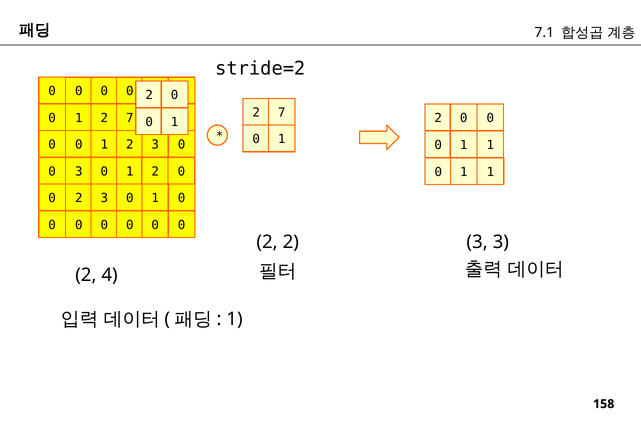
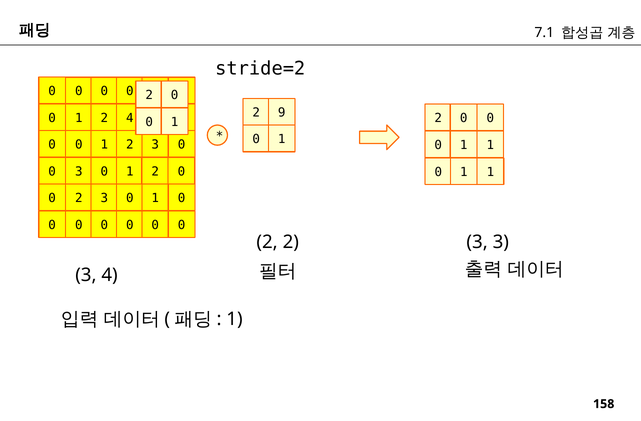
7 at (282, 113): 7 -> 9
7 at (130, 118): 7 -> 4
2 at (86, 275): 2 -> 3
